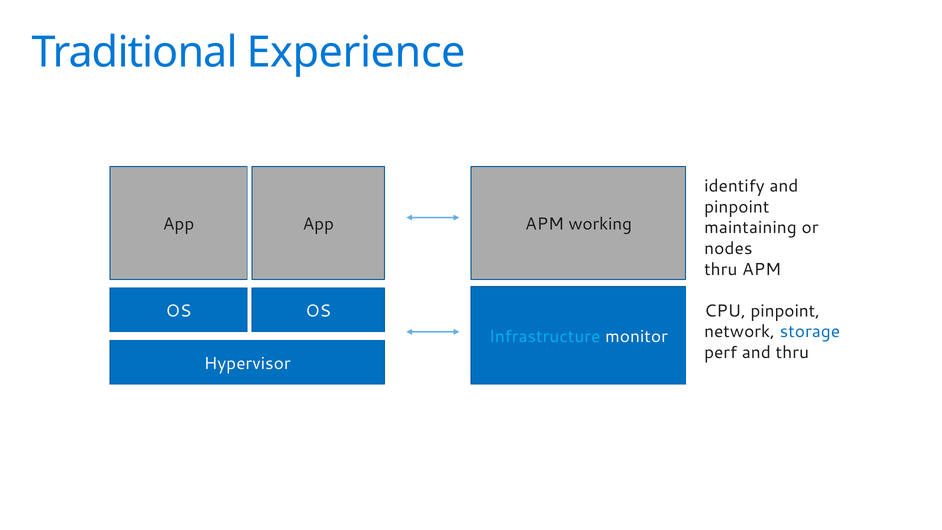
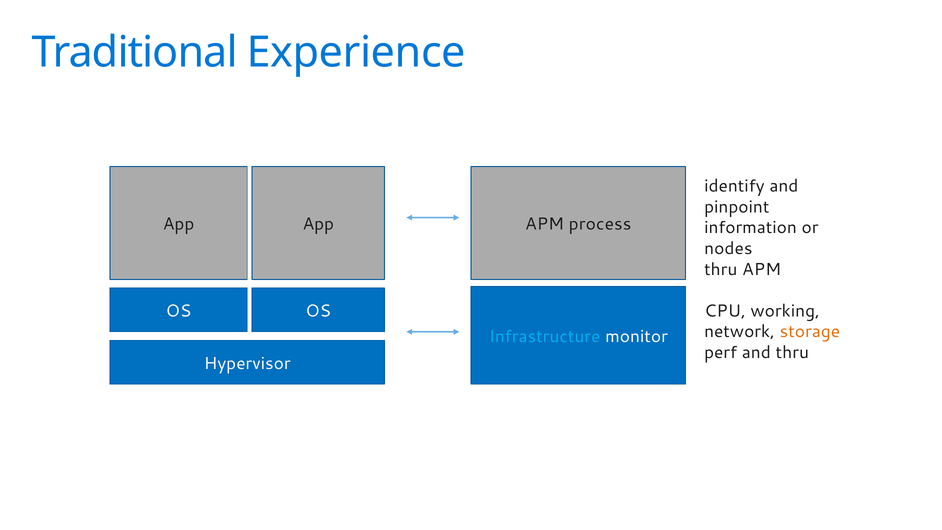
working: working -> process
maintaining: maintaining -> information
CPU pinpoint: pinpoint -> working
storage colour: blue -> orange
